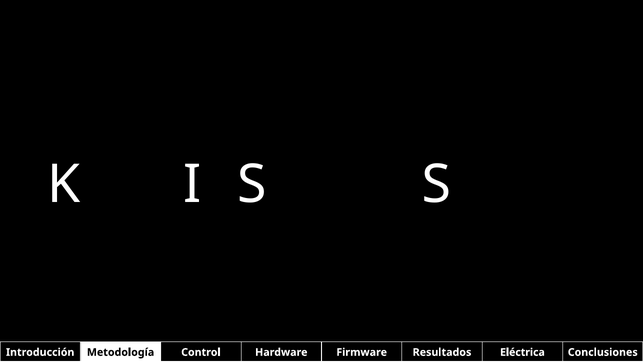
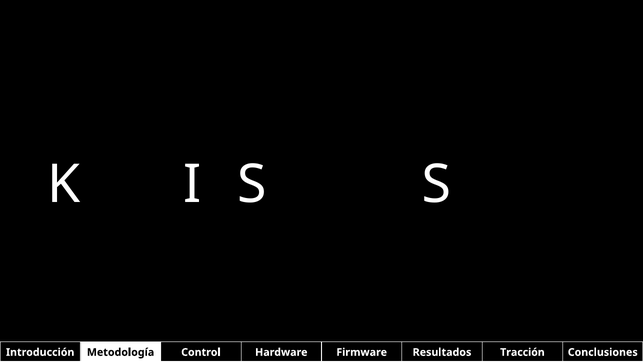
Eléctrica: Eléctrica -> Tracción
